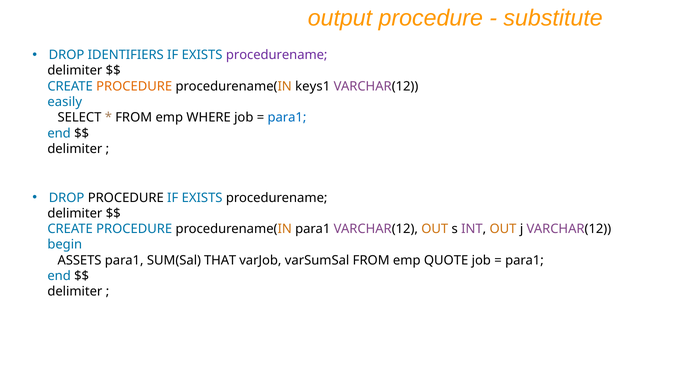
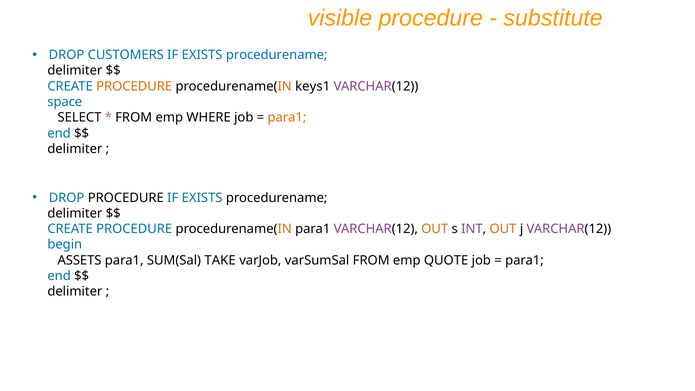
output: output -> visible
IDENTIFIERS: IDENTIFIERS -> CUSTOMERS
procedurename at (277, 55) colour: purple -> blue
easily: easily -> space
para1 at (287, 118) colour: blue -> orange
THAT: THAT -> TAKE
